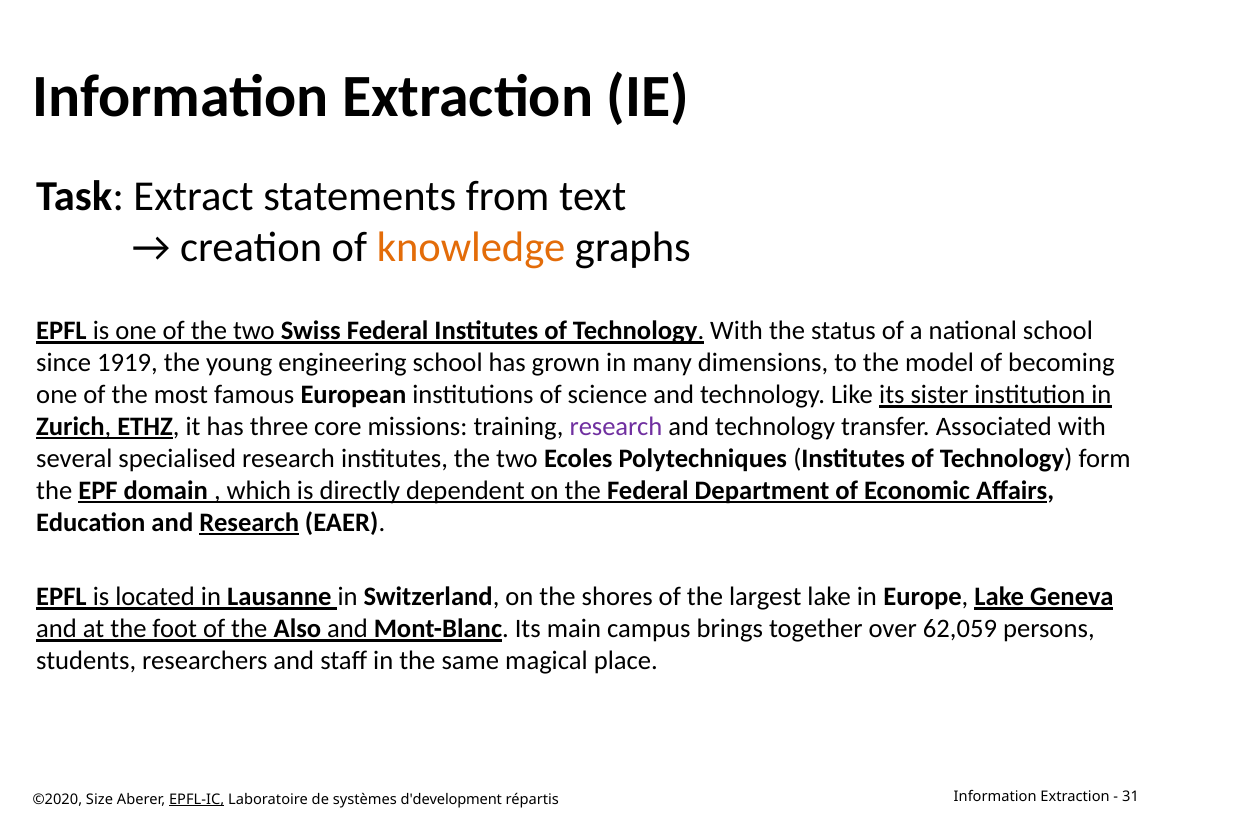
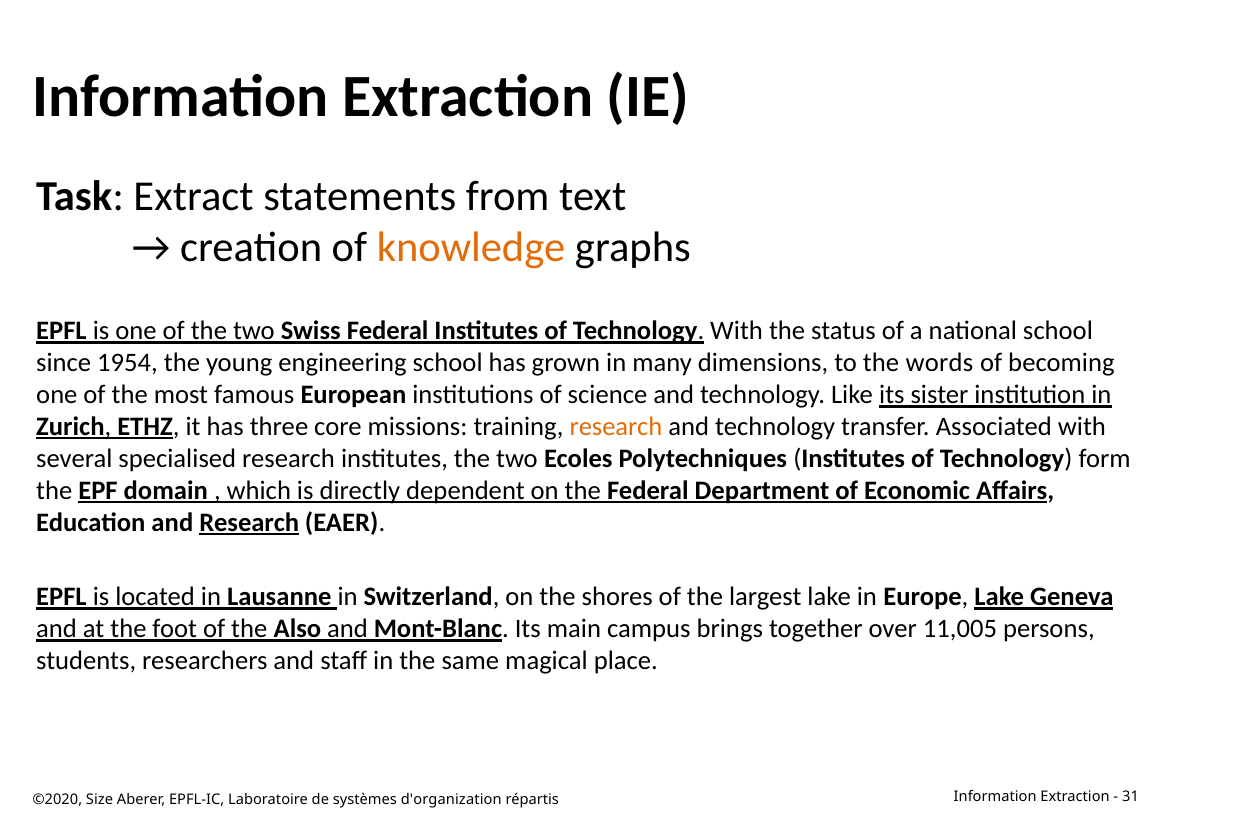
1919: 1919 -> 1954
model: model -> words
research at (616, 427) colour: purple -> orange
62,059: 62,059 -> 11,005
EPFL-IC underline: present -> none
d'development: d'development -> d'organization
